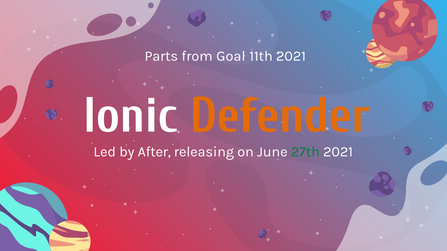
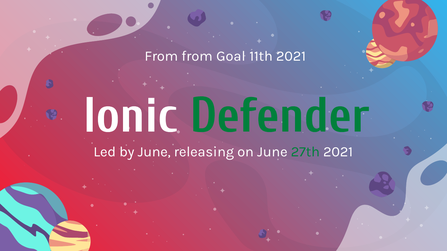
Parts at (161, 56): Parts -> From
Defender colour: orange -> green
by After: After -> June
